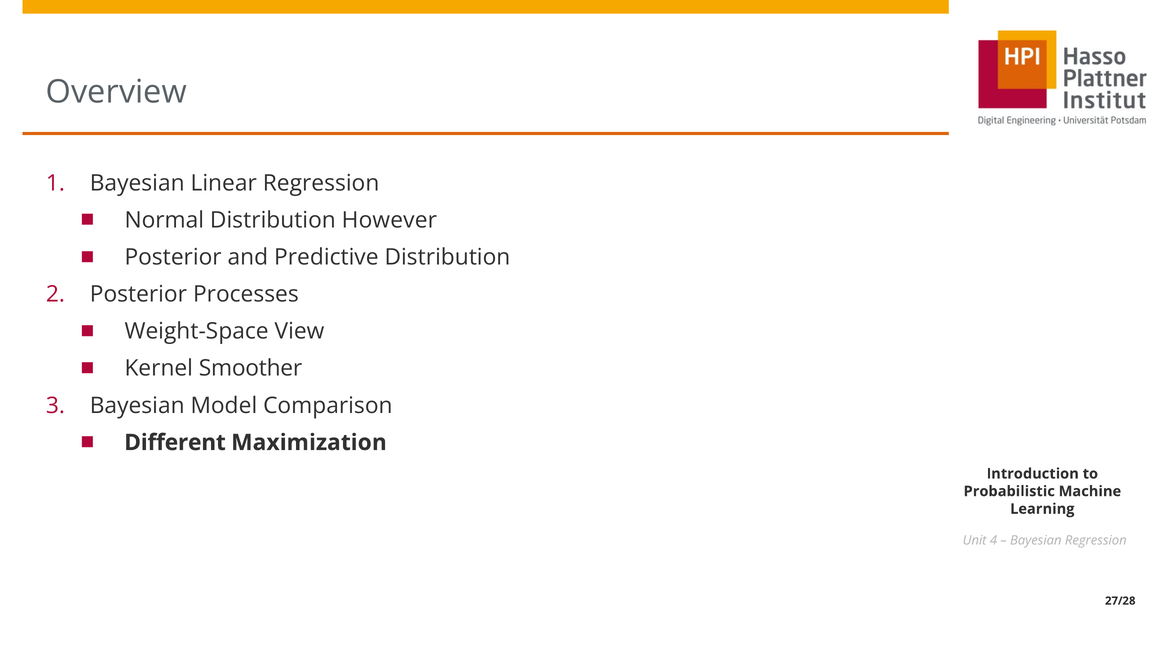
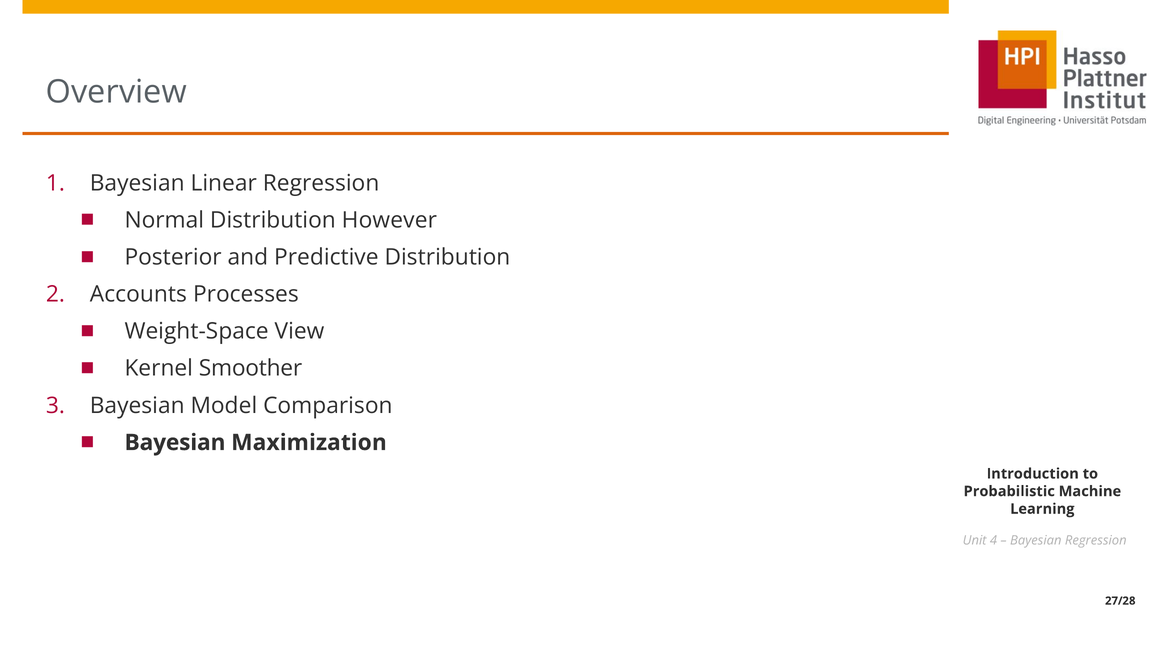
Posterior at (138, 294): Posterior -> Accounts
Different at (175, 443): Different -> Bayesian
